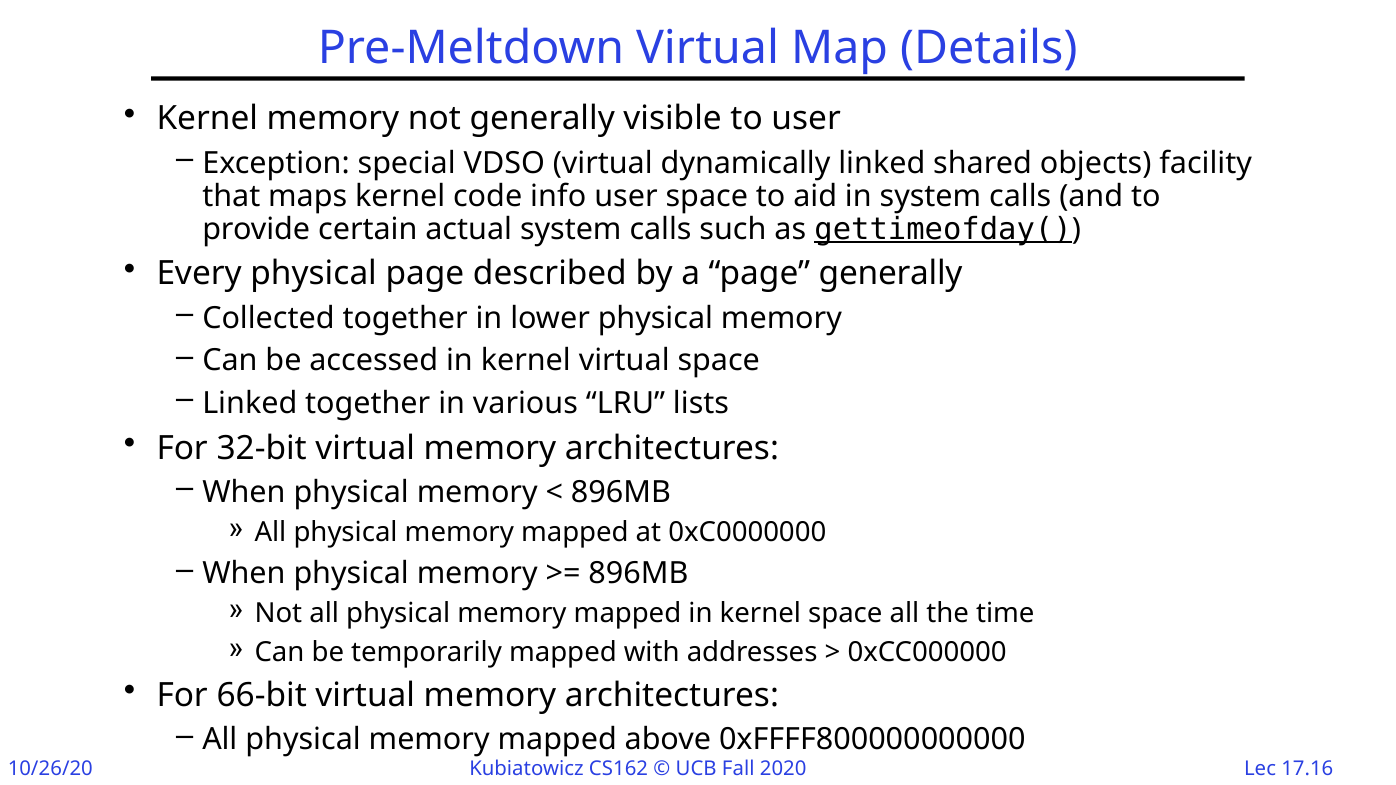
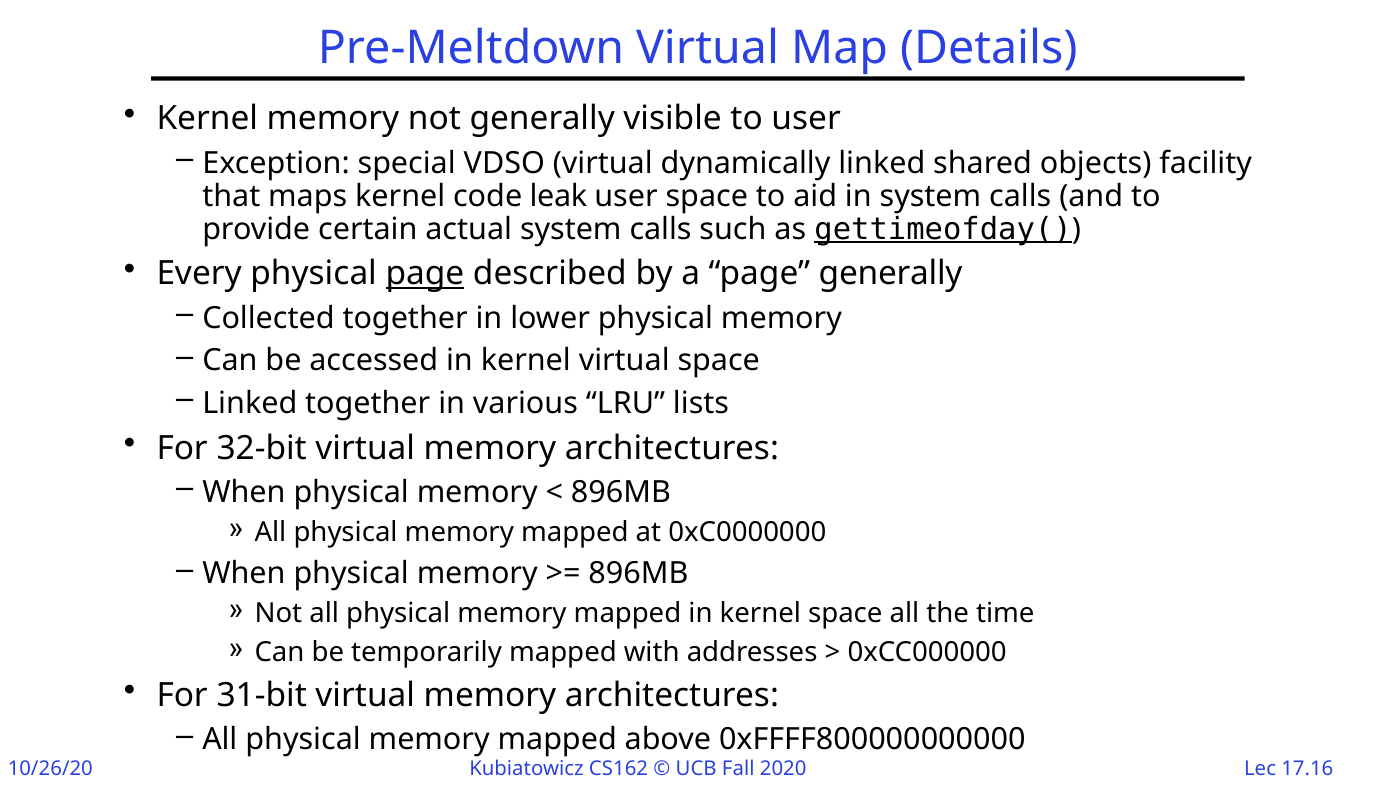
info: info -> leak
page at (425, 274) underline: none -> present
66-bit: 66-bit -> 31-bit
